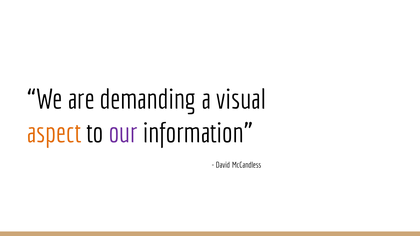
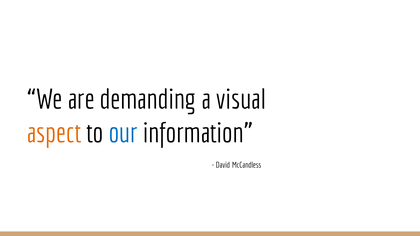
our colour: purple -> blue
